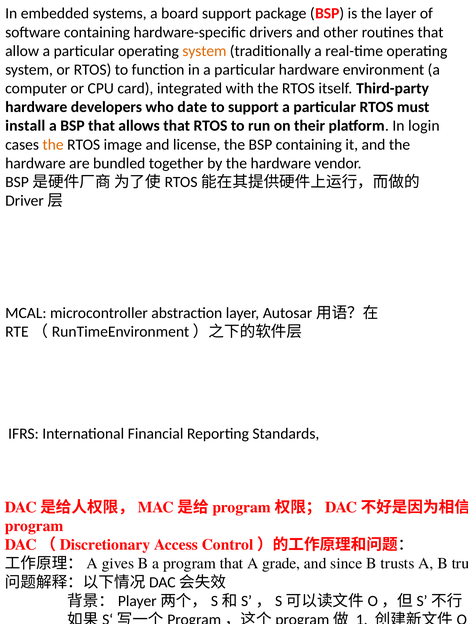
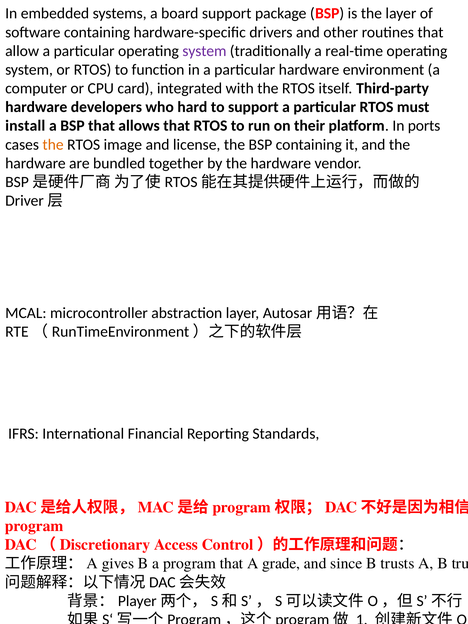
system at (204, 51) colour: orange -> purple
date: date -> hard
login: login -> ports
